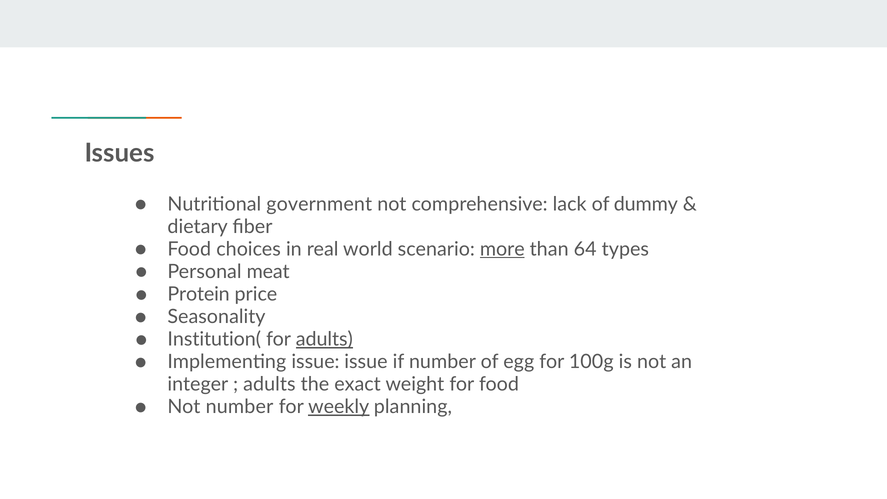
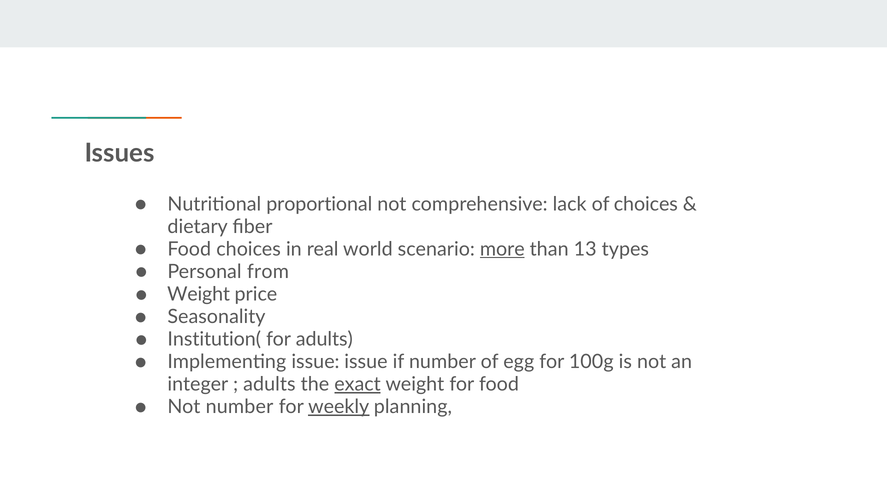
government: government -> proportional
of dummy: dummy -> choices
64: 64 -> 13
meat: meat -> from
Protein at (199, 294): Protein -> Weight
adults at (324, 339) underline: present -> none
exact underline: none -> present
